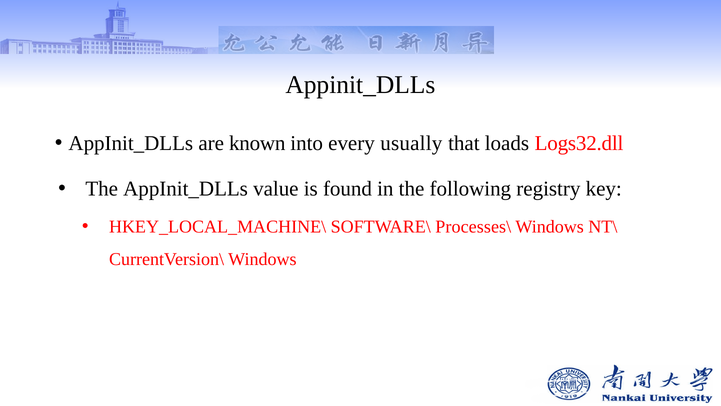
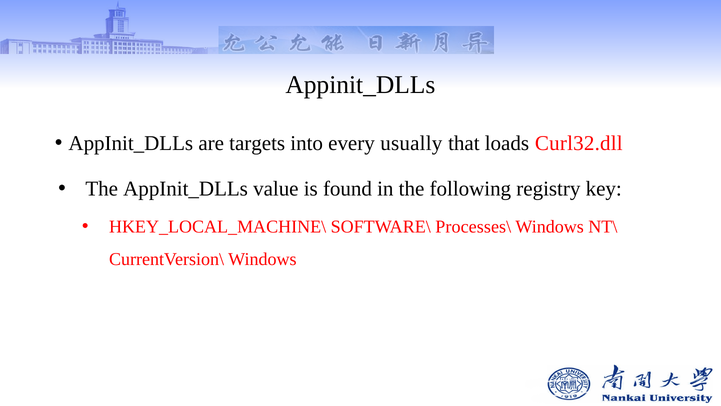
known: known -> targets
Logs32.dll: Logs32.dll -> Curl32.dll
